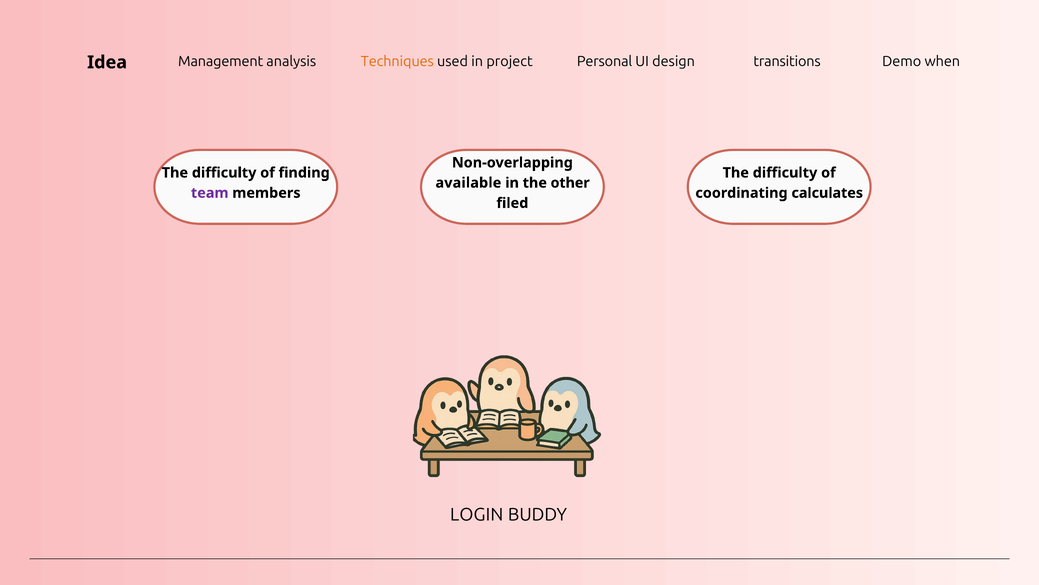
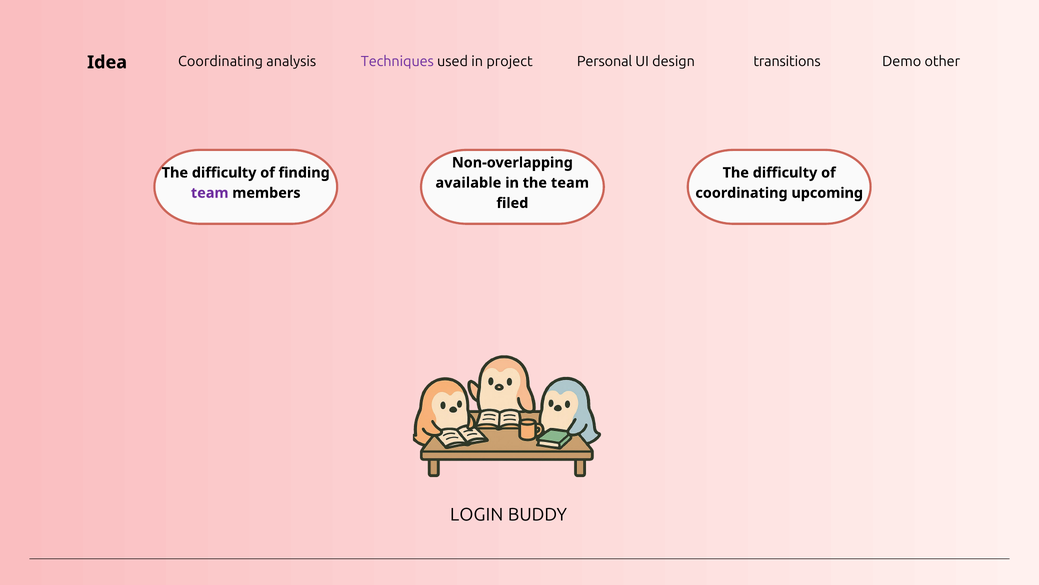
Management at (221, 61): Management -> Coordinating
Techniques colour: orange -> purple
when: when -> other
the other: other -> team
calculates: calculates -> upcoming
